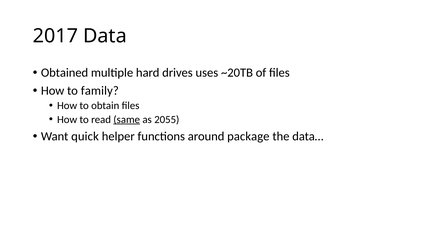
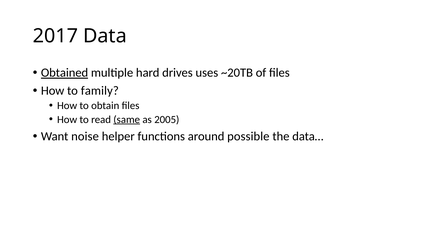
Obtained underline: none -> present
2055: 2055 -> 2005
quick: quick -> noise
package: package -> possible
